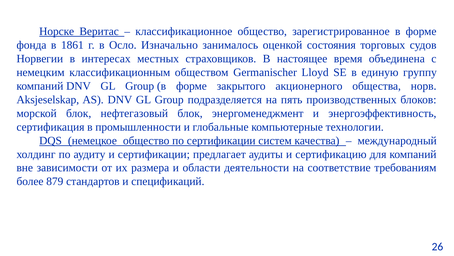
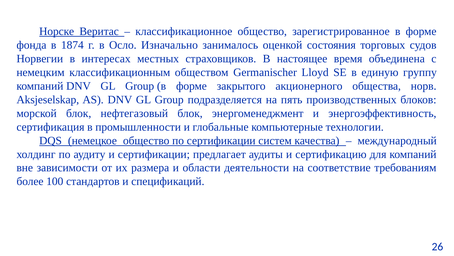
1861: 1861 -> 1874
879: 879 -> 100
